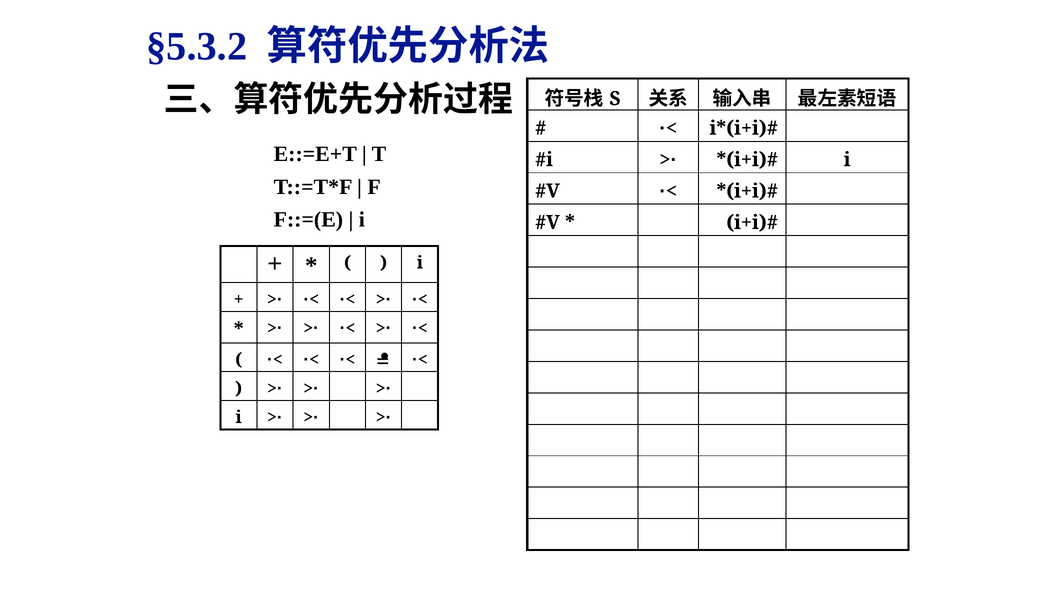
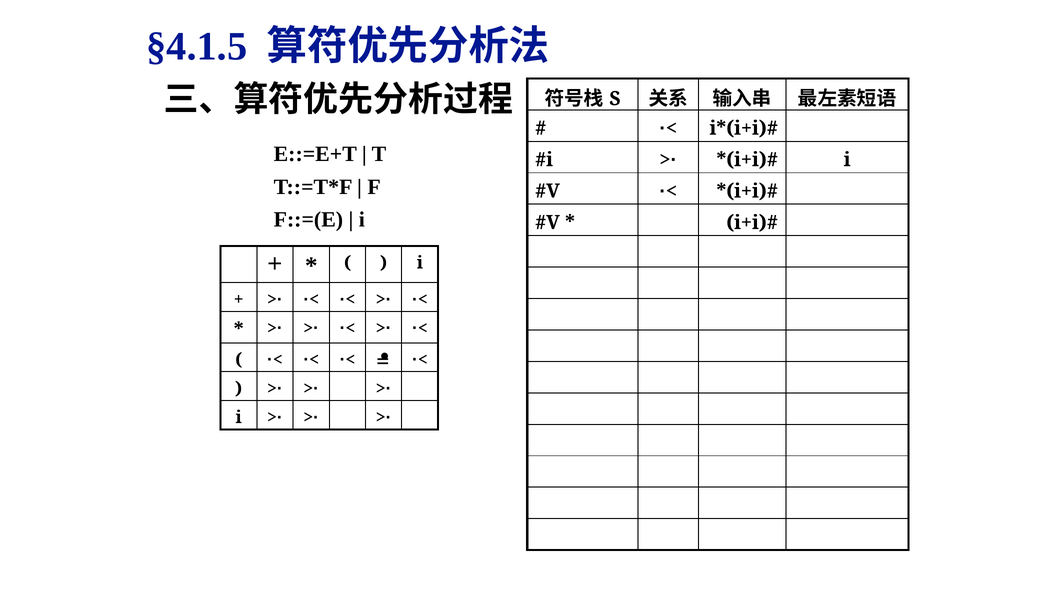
§5.3.2: §5.3.2 -> §4.1.5
